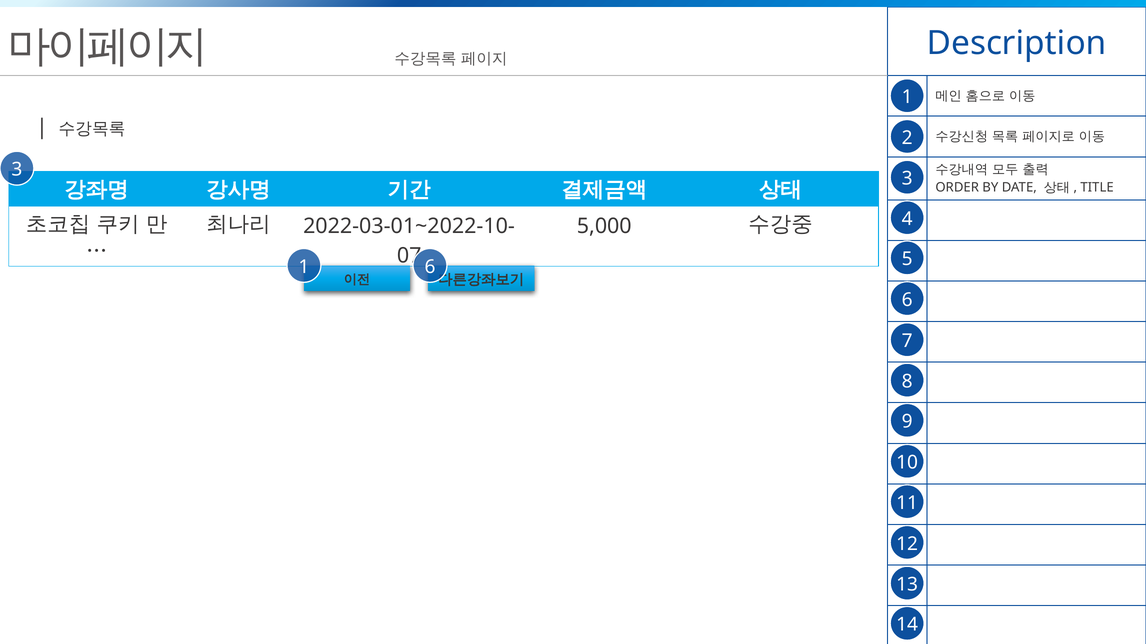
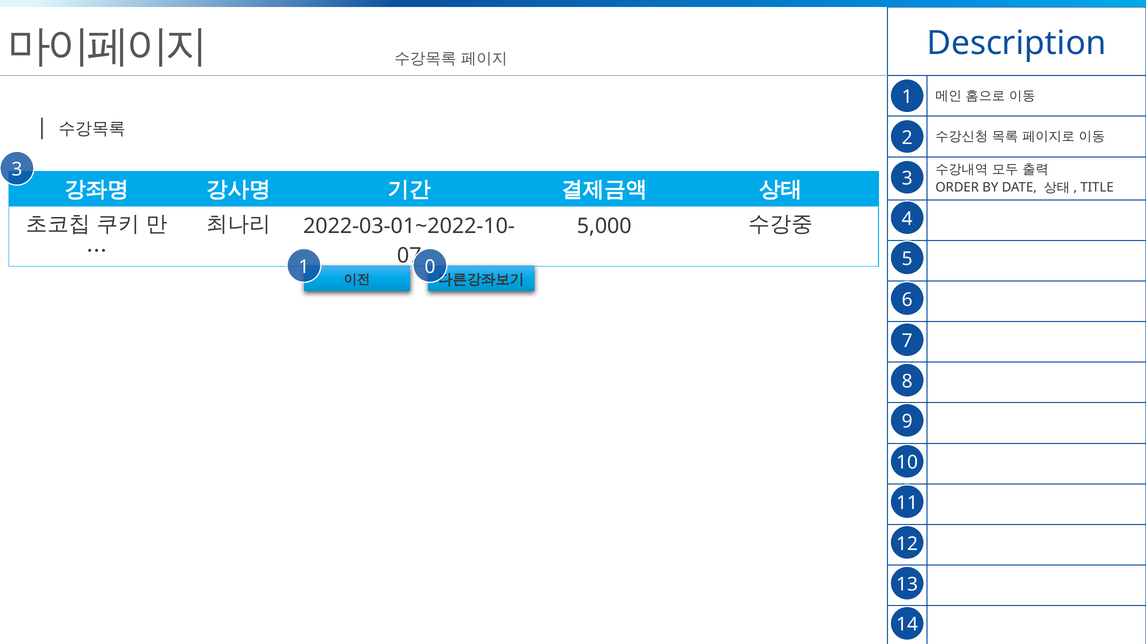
1 6: 6 -> 0
